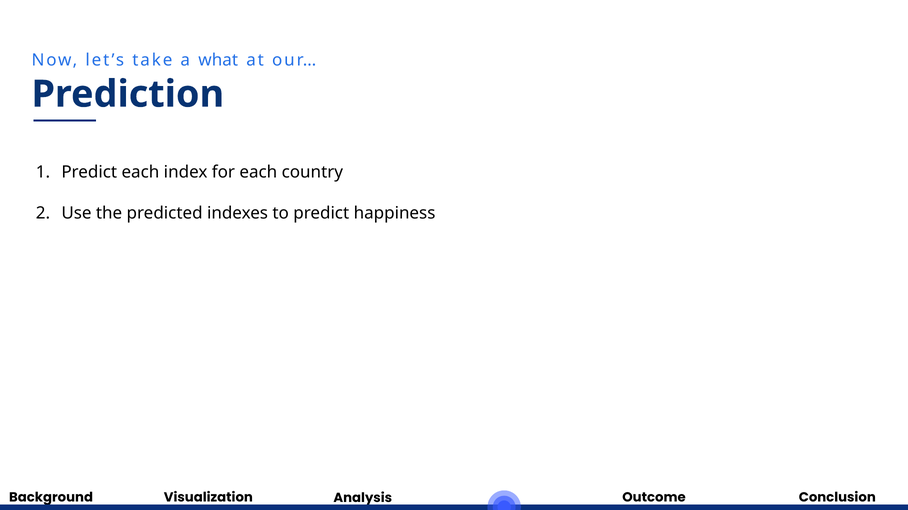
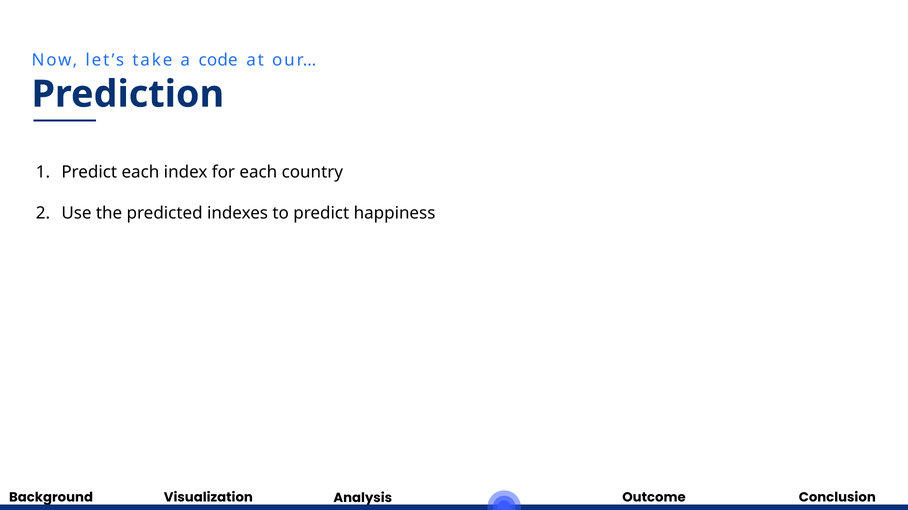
what: what -> code
